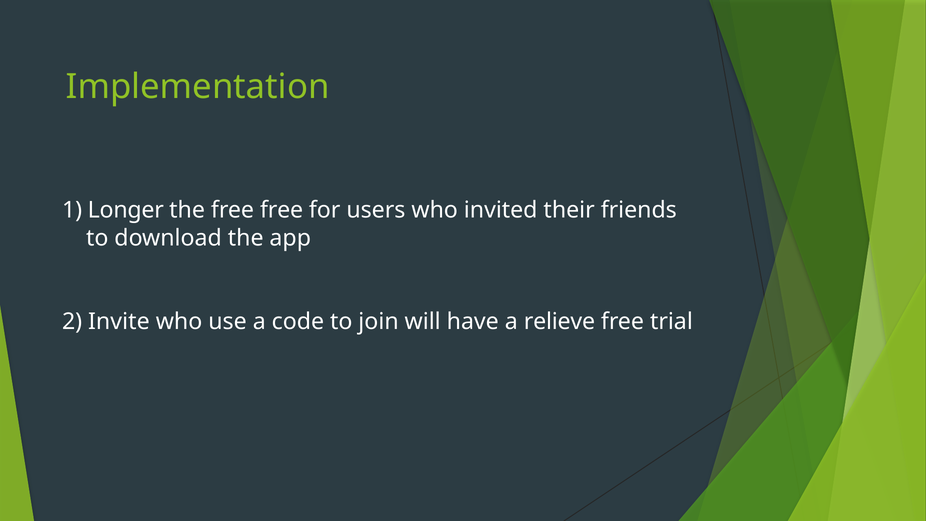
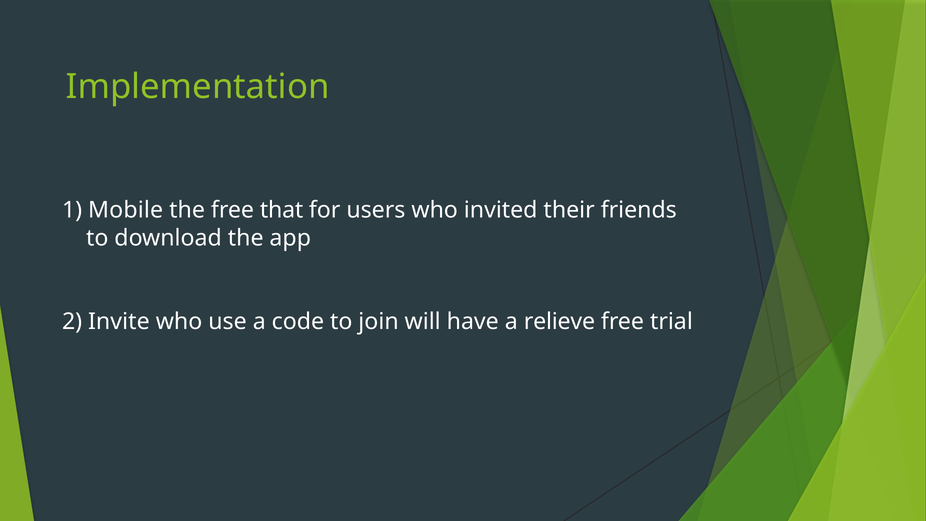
Longer: Longer -> Mobile
free free: free -> that
